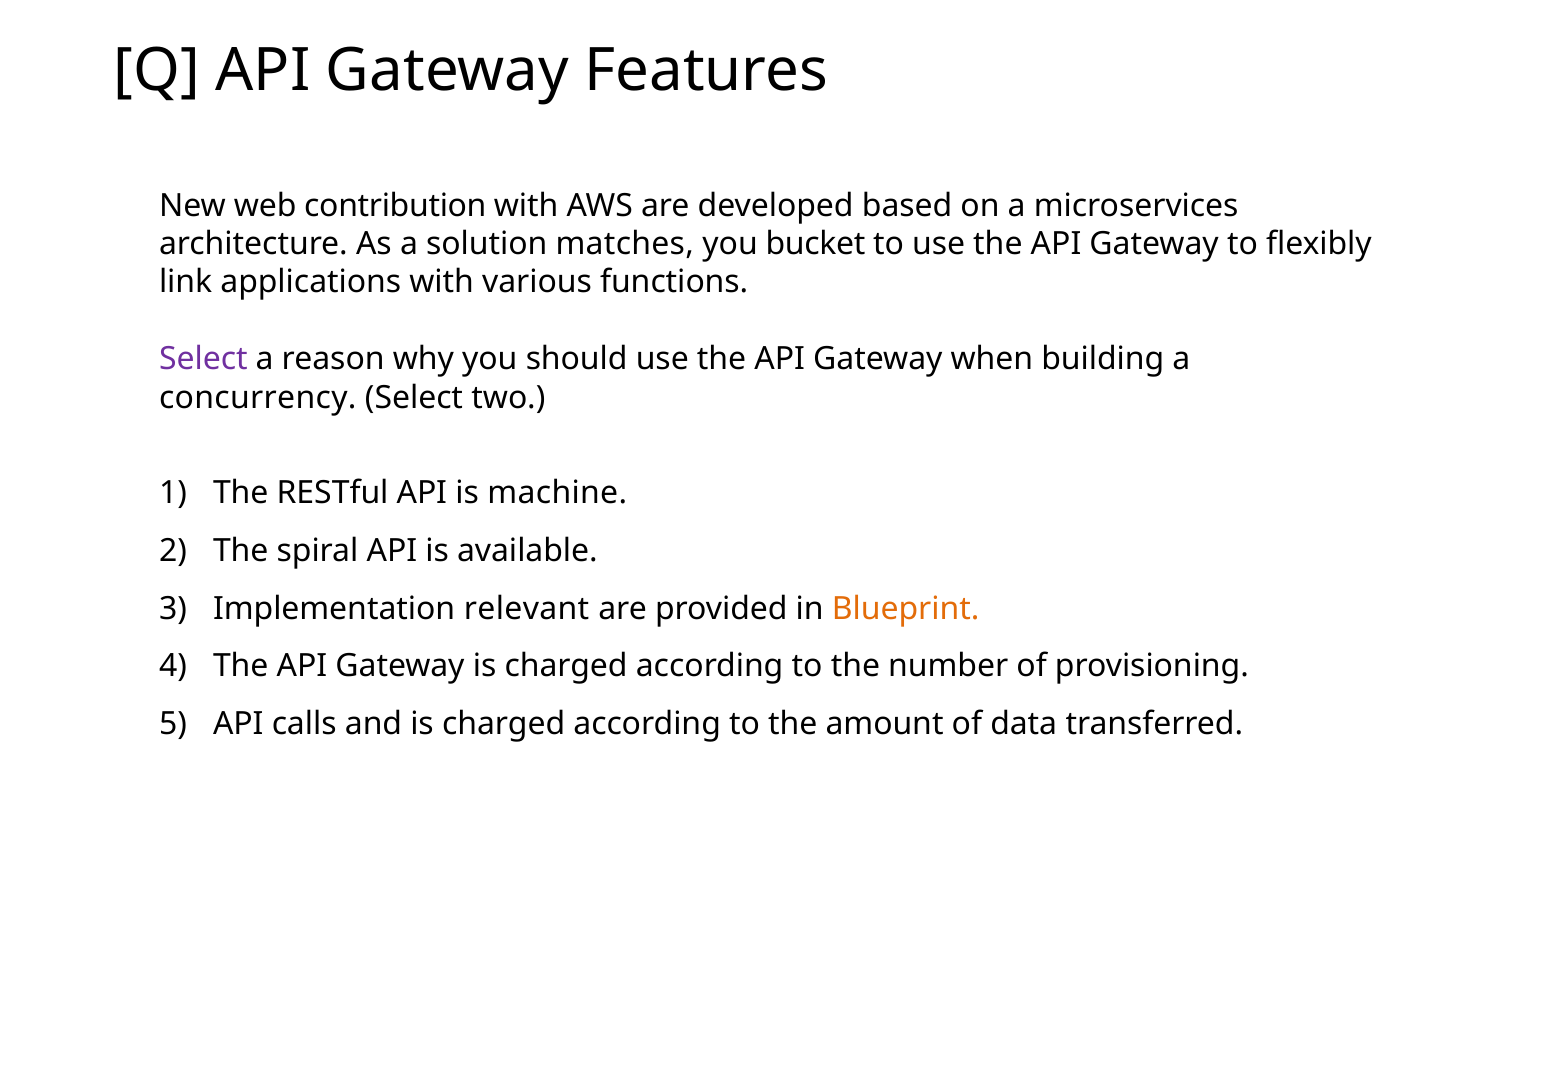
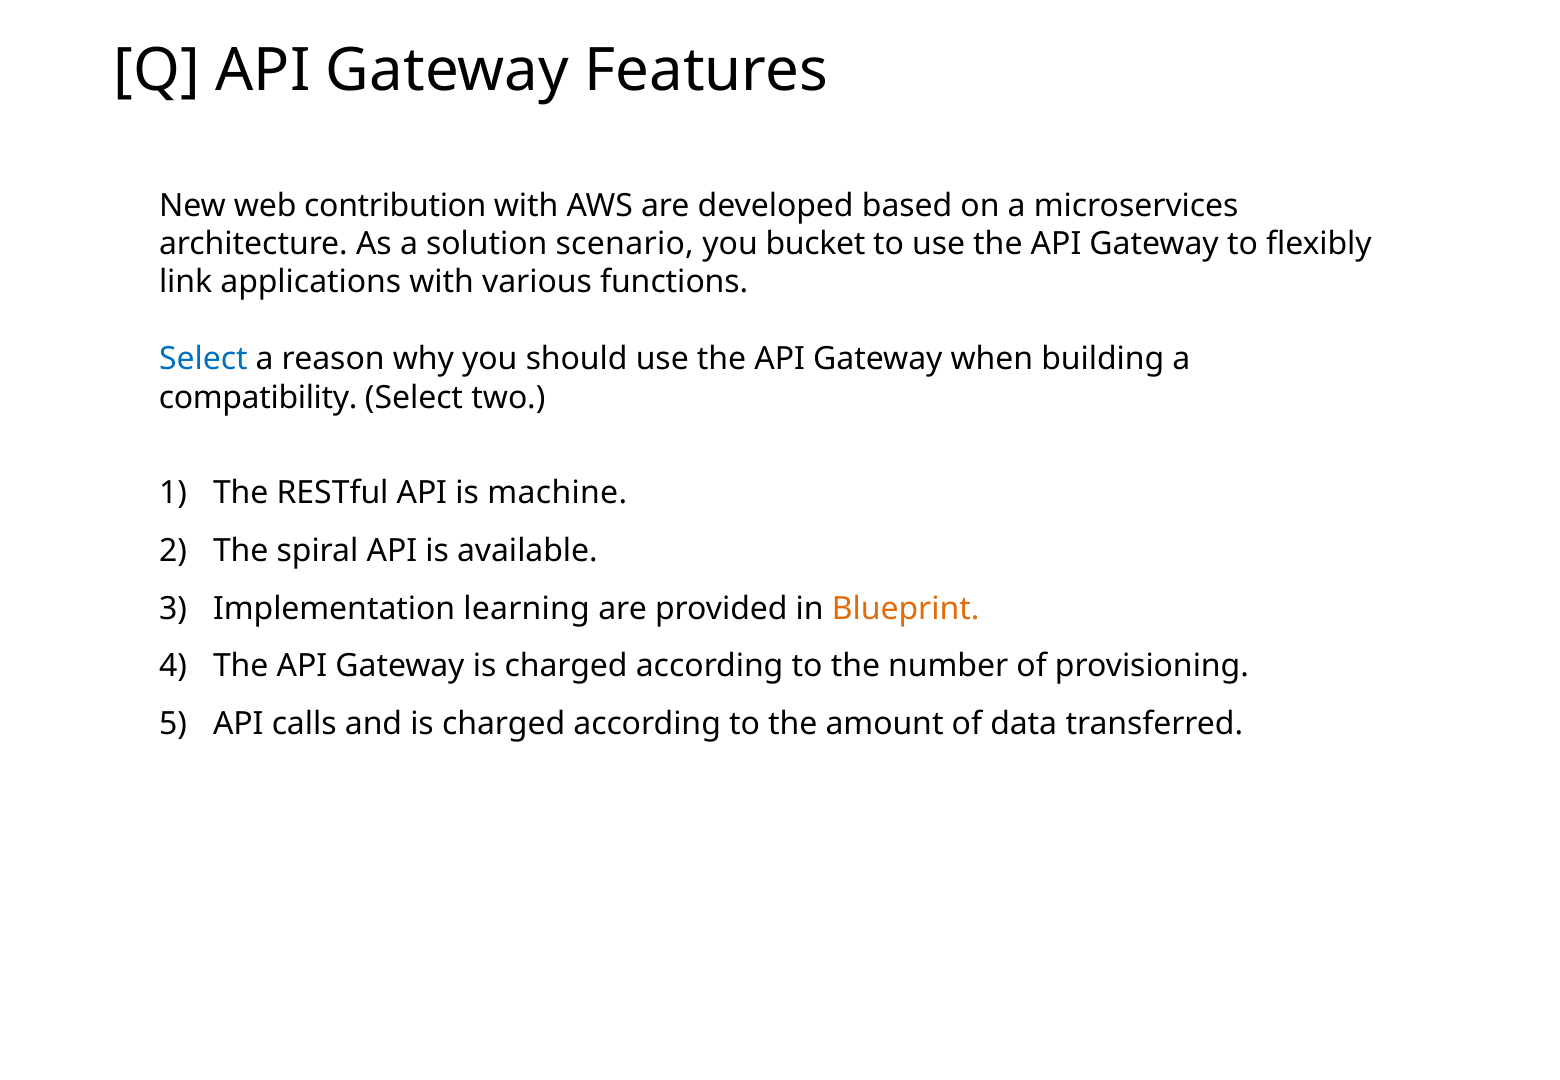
matches: matches -> scenario
Select at (203, 359) colour: purple -> blue
concurrency: concurrency -> compatibility
relevant: relevant -> learning
